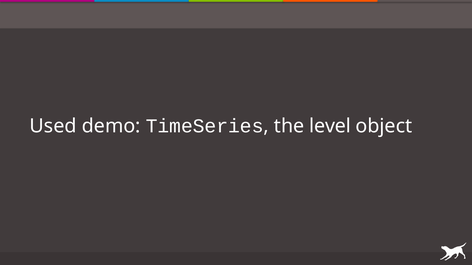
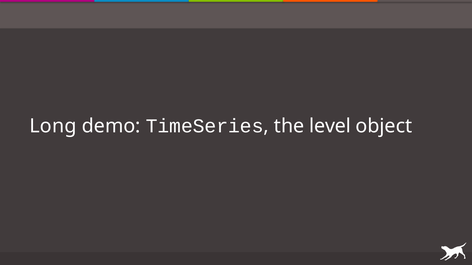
Used: Used -> Long
